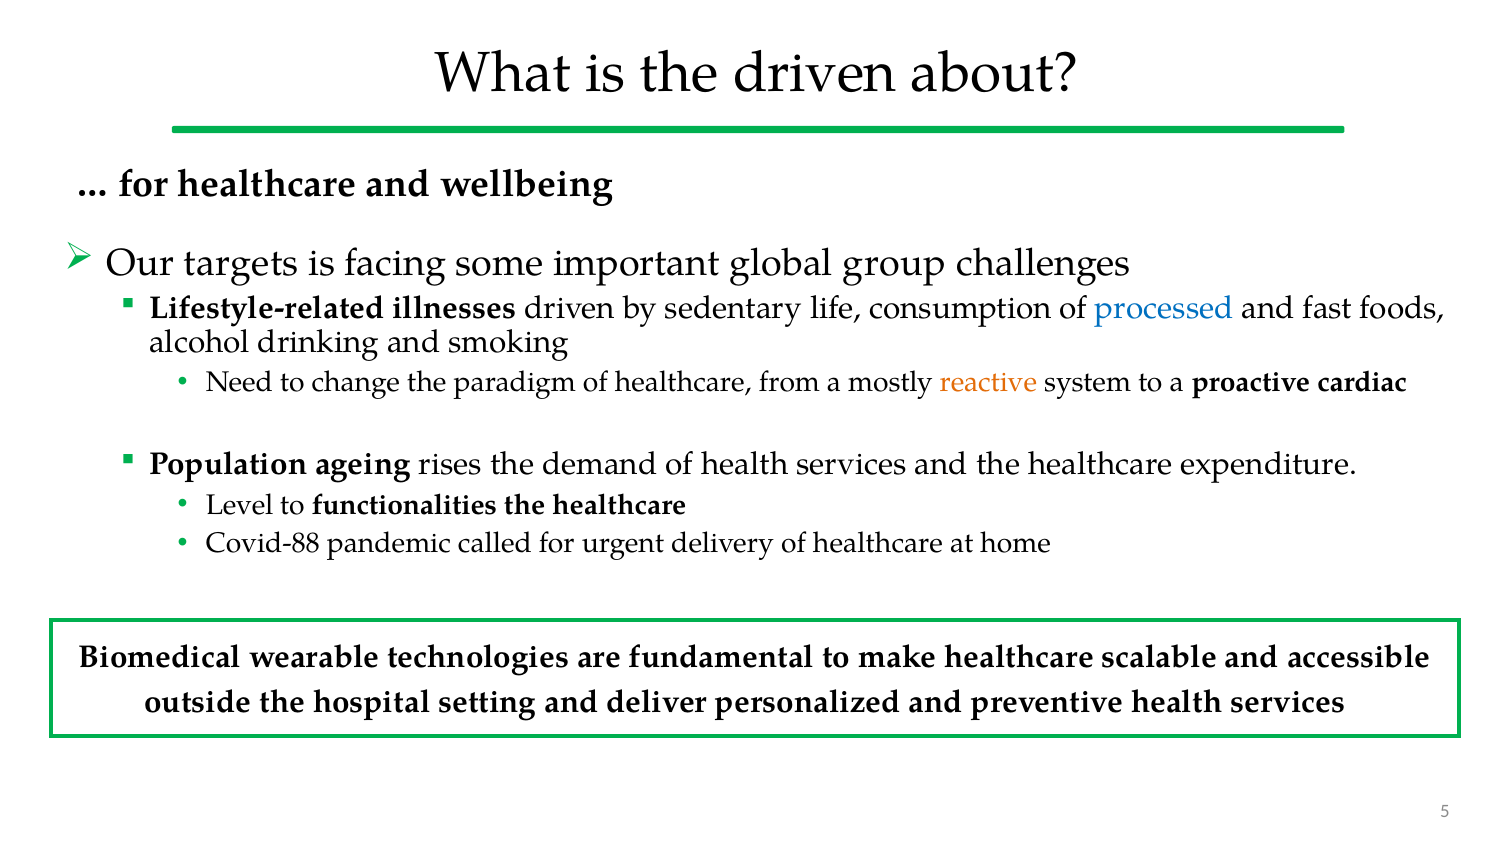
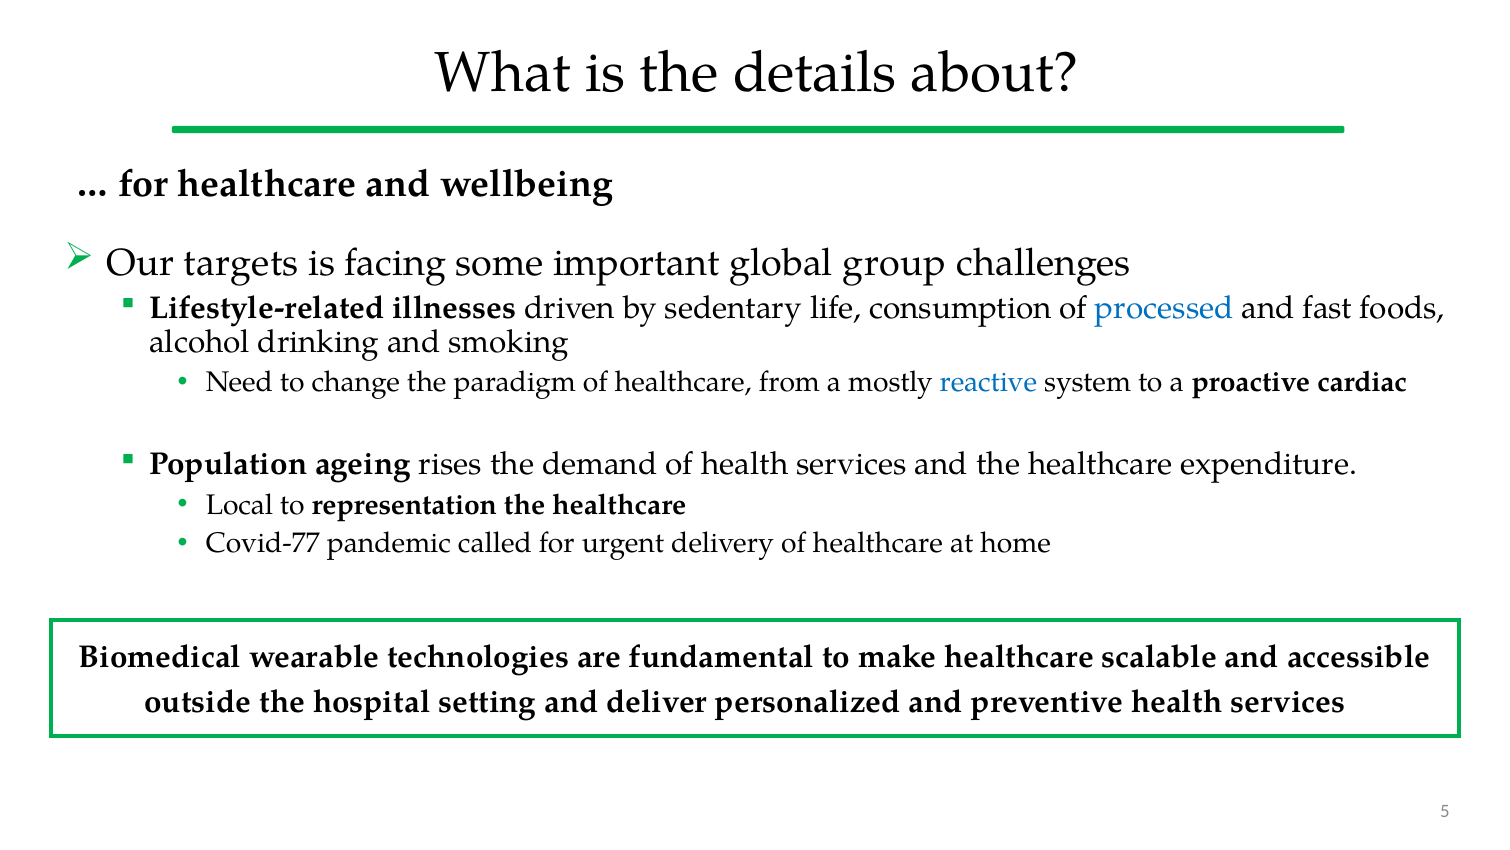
the driven: driven -> details
reactive colour: orange -> blue
Level: Level -> Local
functionalities: functionalities -> representation
Covid-88: Covid-88 -> Covid-77
